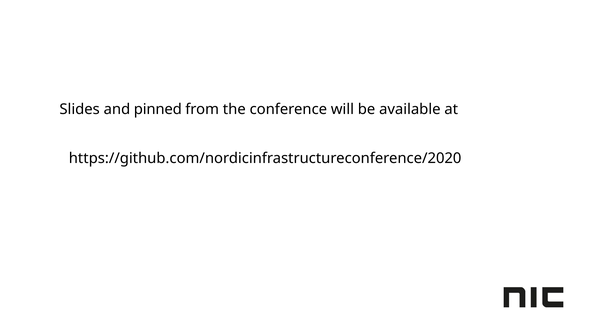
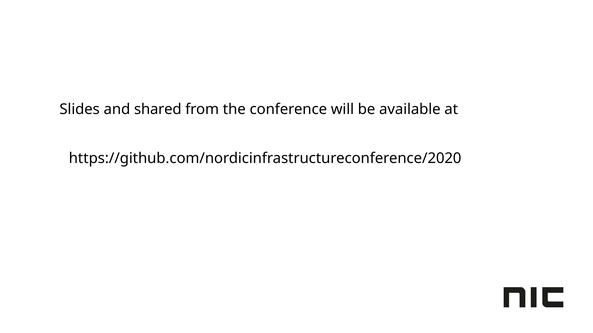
pinned: pinned -> shared
